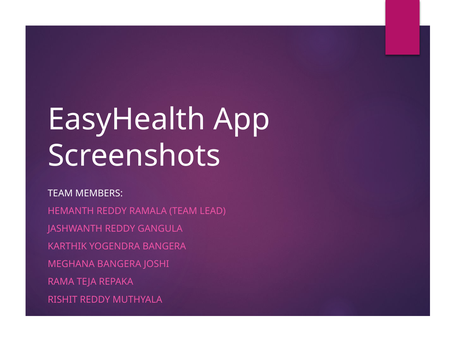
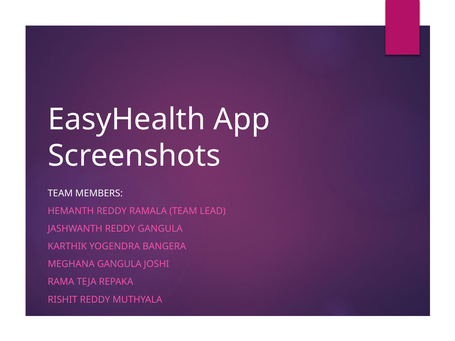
MEGHANA BANGERA: BANGERA -> GANGULA
